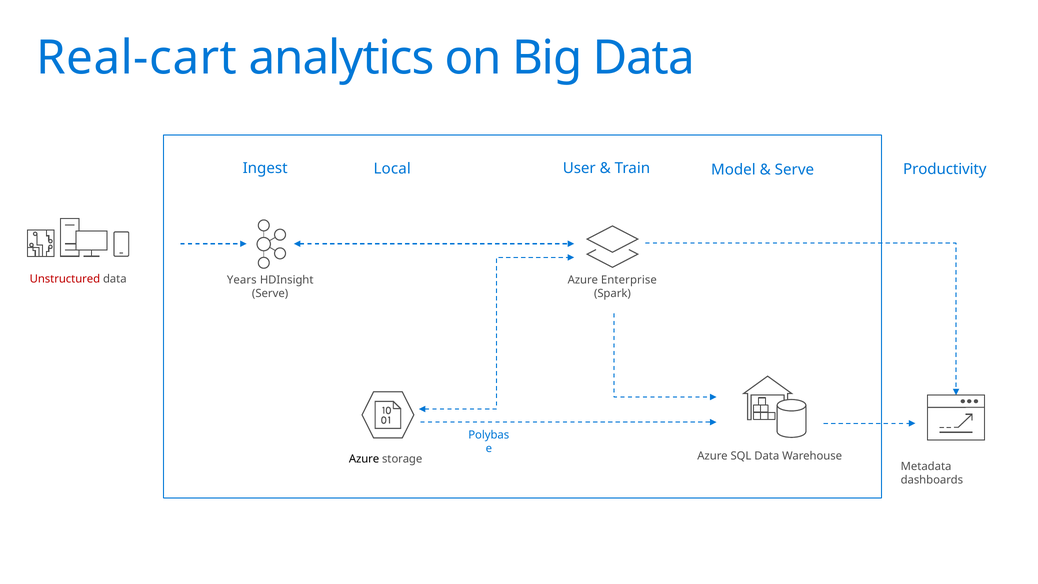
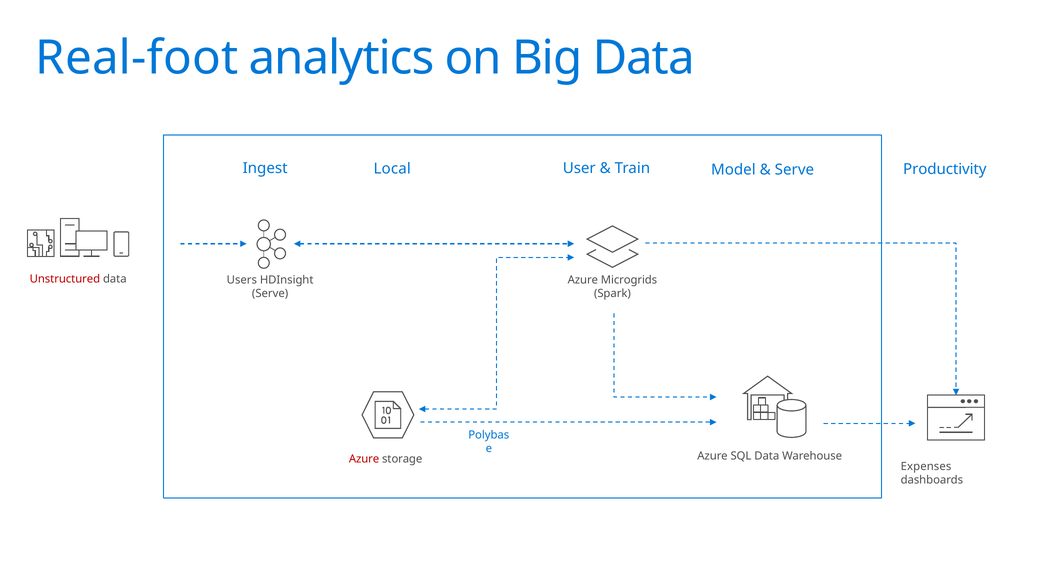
Real-cart: Real-cart -> Real-foot
Years: Years -> Users
Enterprise: Enterprise -> Microgrids
Azure at (364, 459) colour: black -> red
Metadata: Metadata -> Expenses
